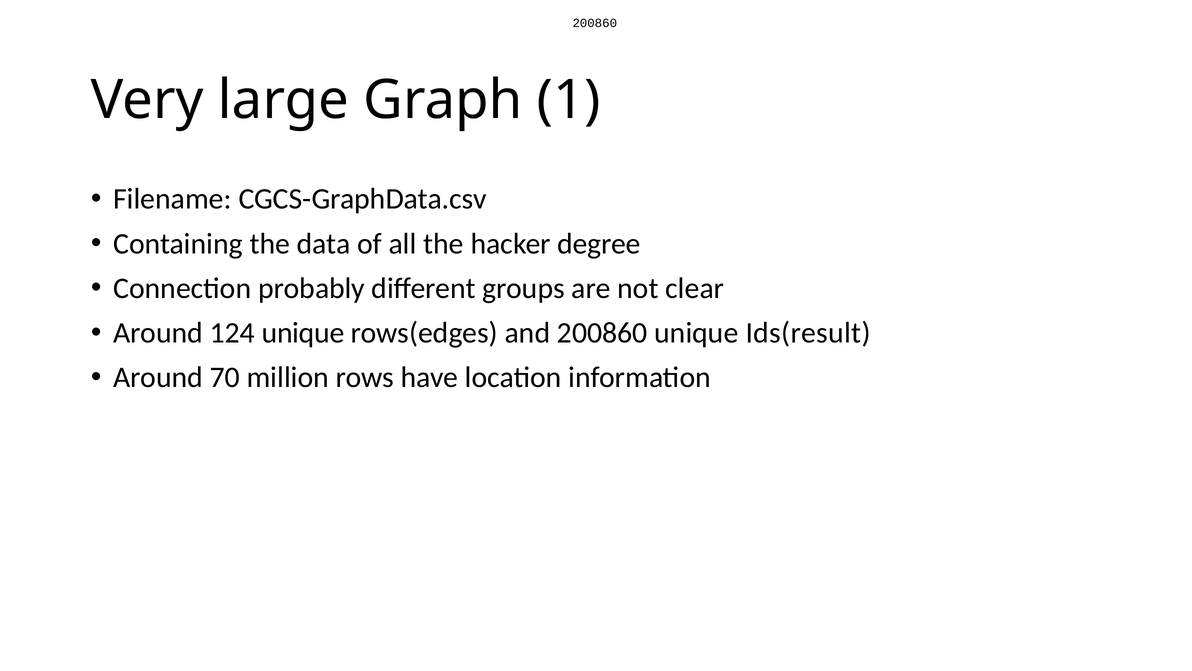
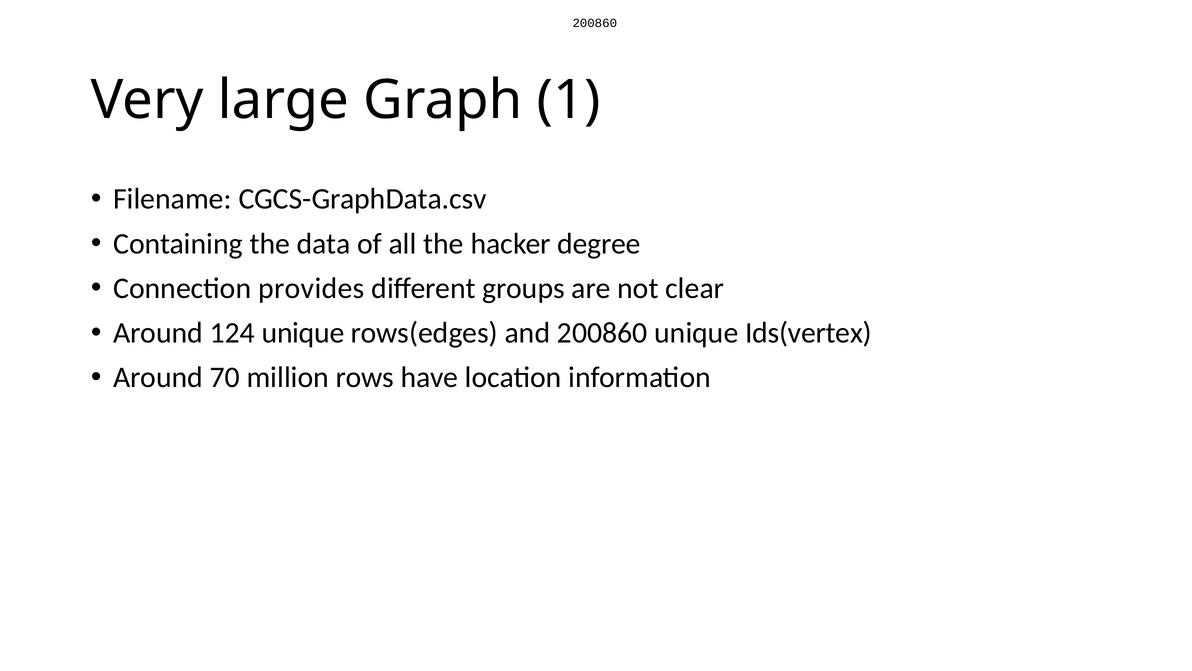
probably: probably -> provides
Ids(result: Ids(result -> Ids(vertex
